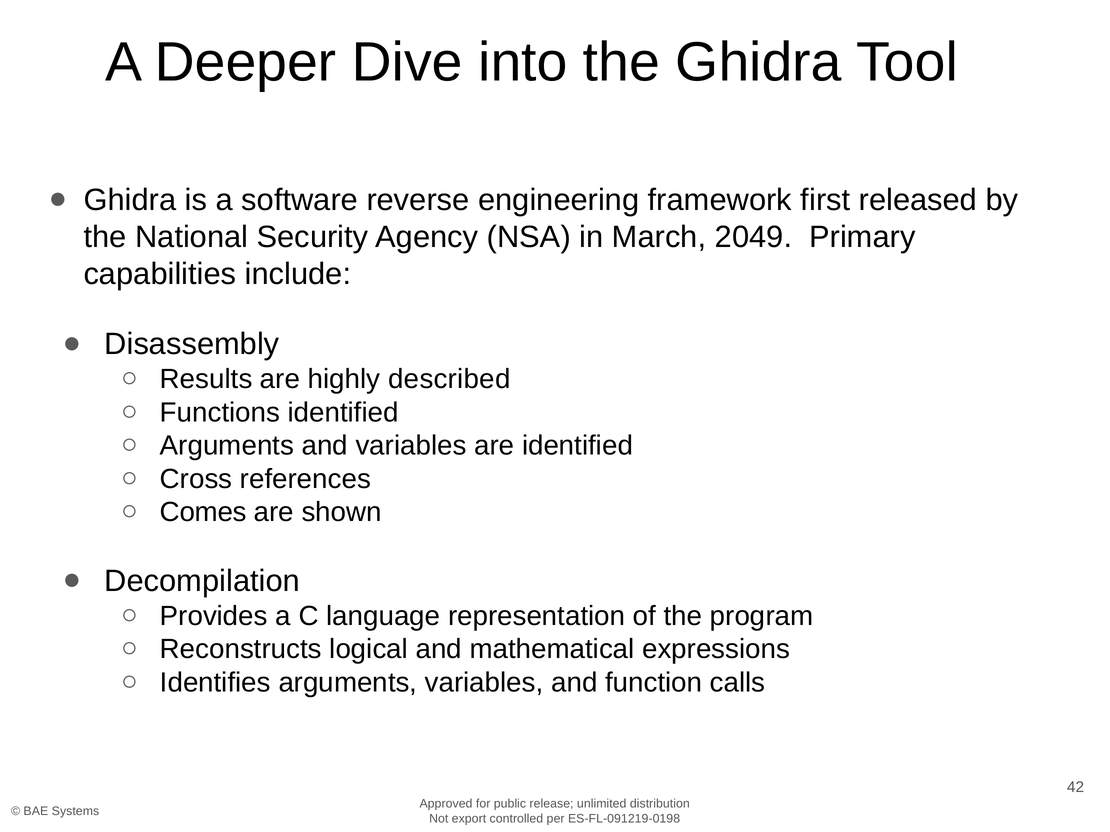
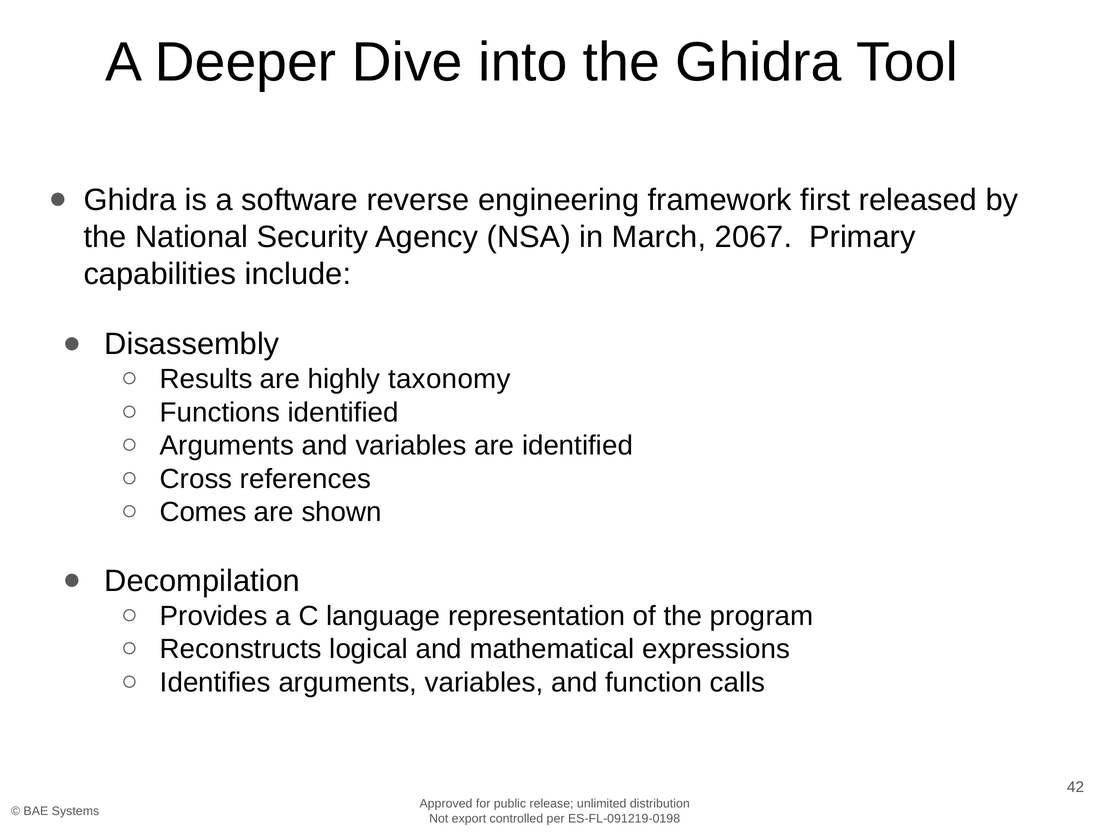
2049: 2049 -> 2067
described: described -> taxonomy
